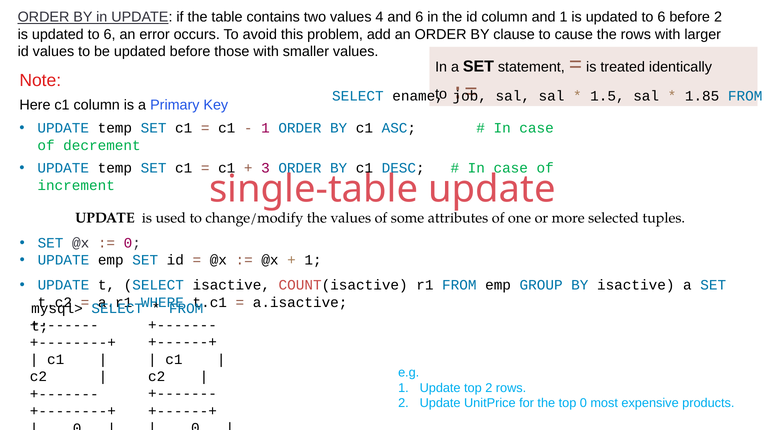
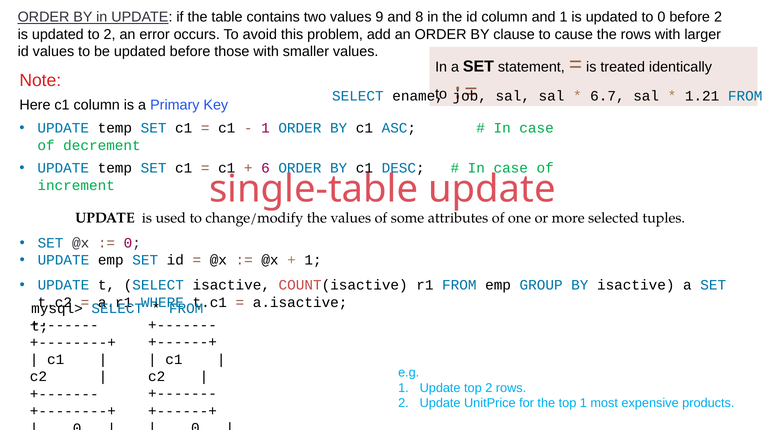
4: 4 -> 9
and 6: 6 -> 8
6 at (661, 17): 6 -> 0
6 at (110, 34): 6 -> 2
1.5: 1.5 -> 6.7
1.85: 1.85 -> 1.21
3 at (265, 168): 3 -> 6
top 0: 0 -> 1
